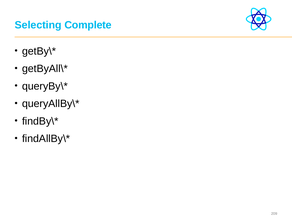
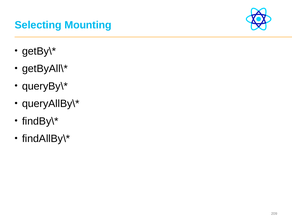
Complete: Complete -> Mounting
